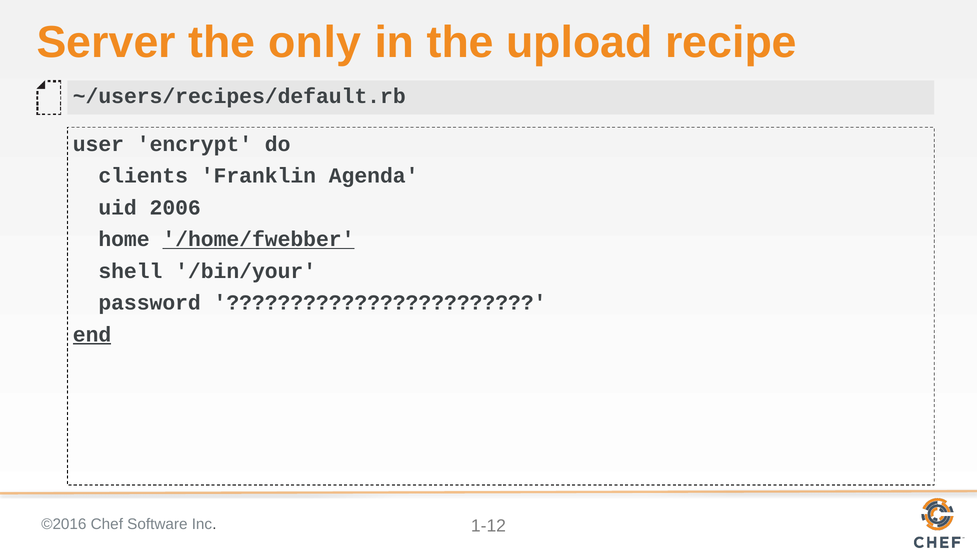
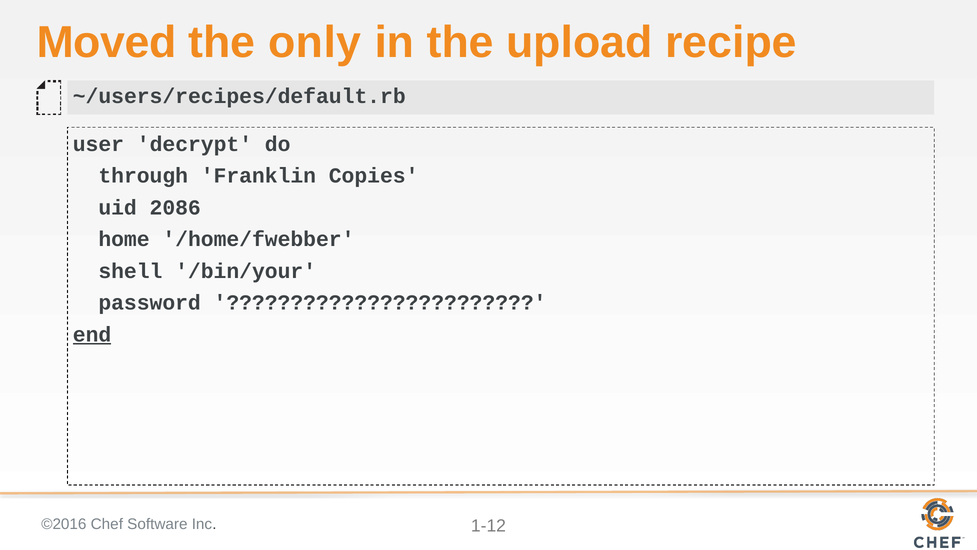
Server: Server -> Moved
encrypt: encrypt -> decrypt
clients: clients -> through
Agenda: Agenda -> Copies
2006: 2006 -> 2086
/home/fwebber underline: present -> none
